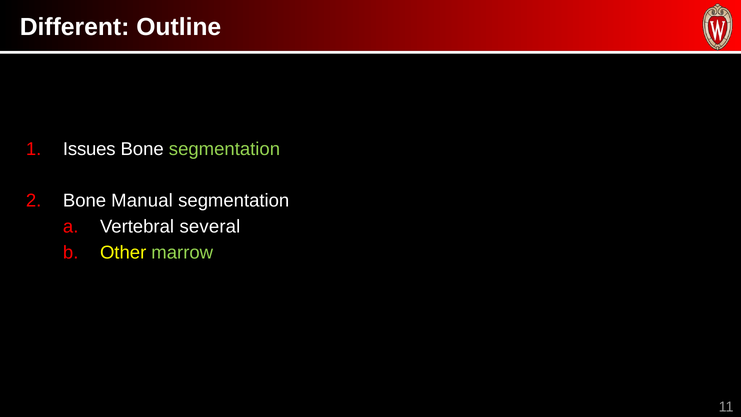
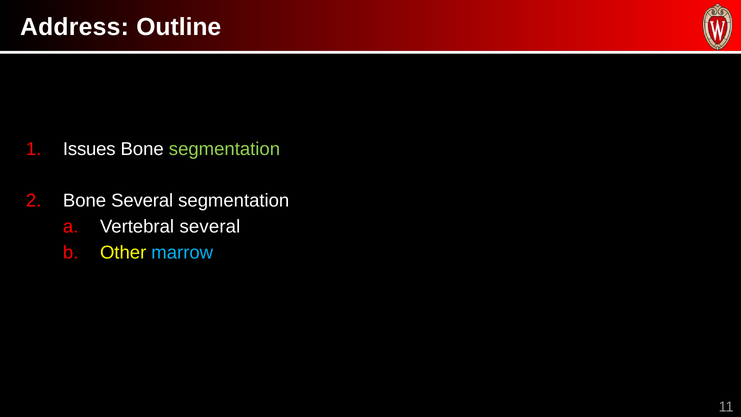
Different: Different -> Address
Bone Manual: Manual -> Several
marrow colour: light green -> light blue
